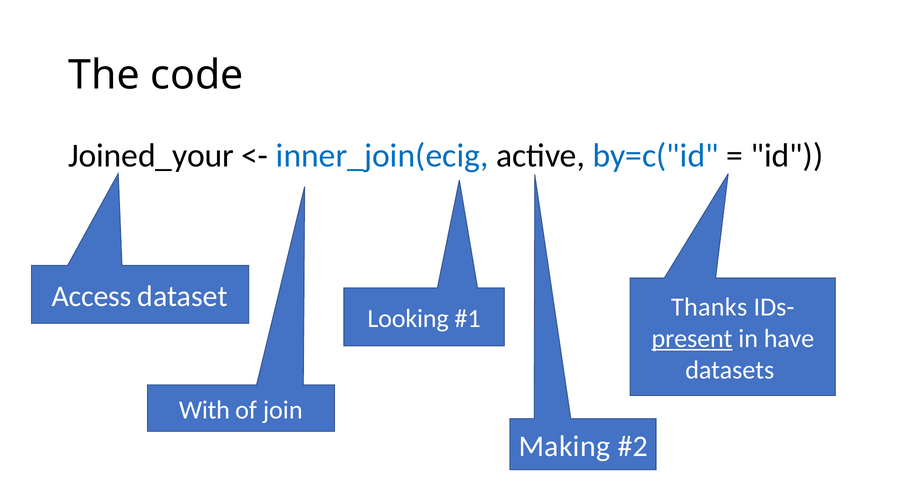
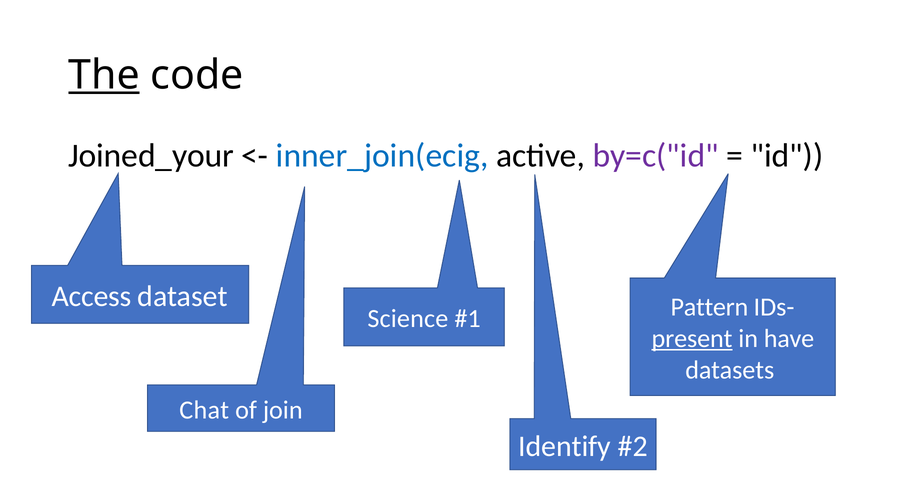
The underline: none -> present
by=c("id colour: blue -> purple
Thanks: Thanks -> Pattern
Looking: Looking -> Science
With: With -> Chat
Making: Making -> Identify
